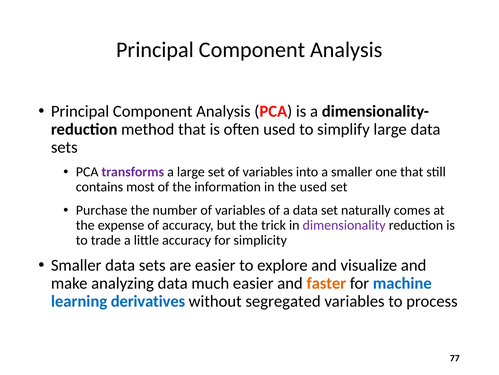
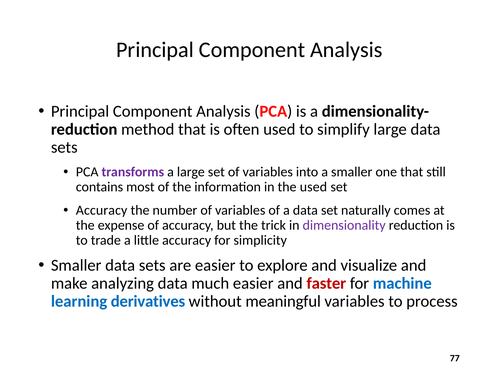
Purchase at (102, 210): Purchase -> Accuracy
faster colour: orange -> red
segregated: segregated -> meaningful
